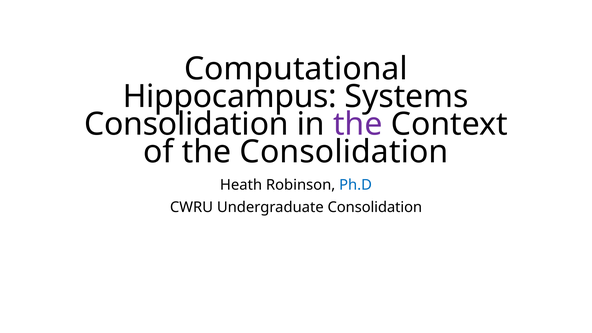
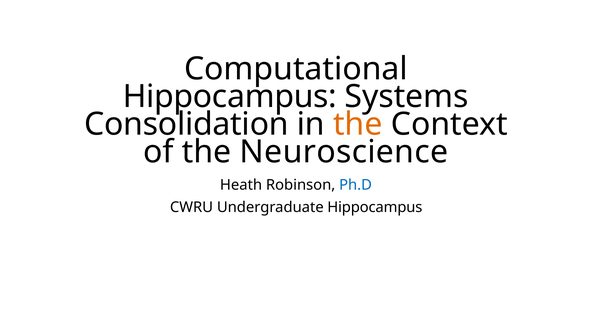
the at (358, 124) colour: purple -> orange
the Consolidation: Consolidation -> Neuroscience
Undergraduate Consolidation: Consolidation -> Hippocampus
